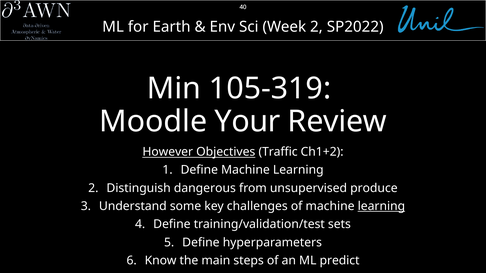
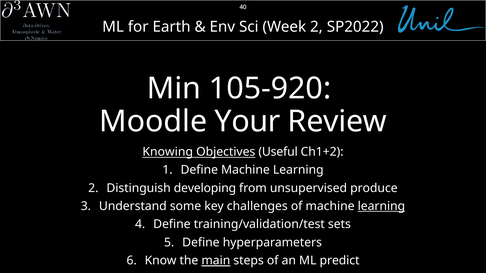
105-319: 105-319 -> 105-920
However: However -> Knowing
Traffic: Traffic -> Useful
dangerous: dangerous -> developing
main underline: none -> present
